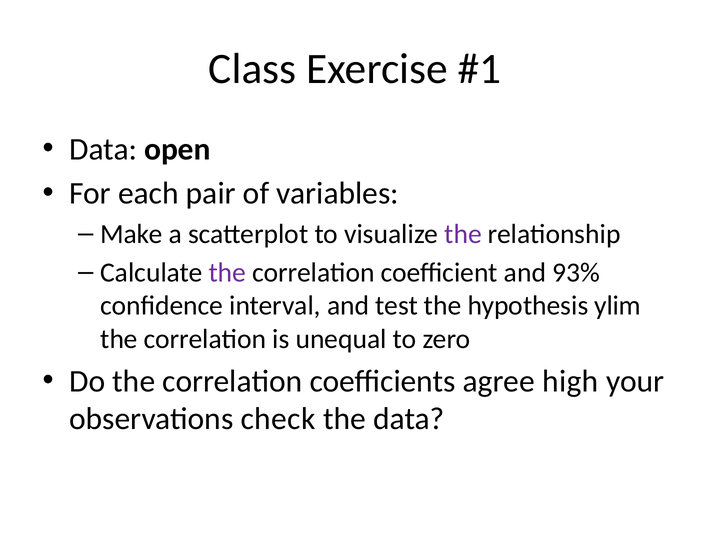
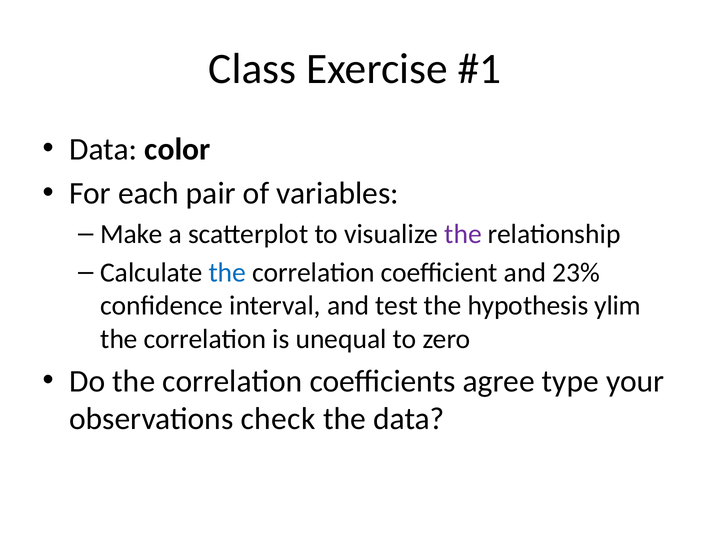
open: open -> color
the at (227, 273) colour: purple -> blue
93%: 93% -> 23%
high: high -> type
